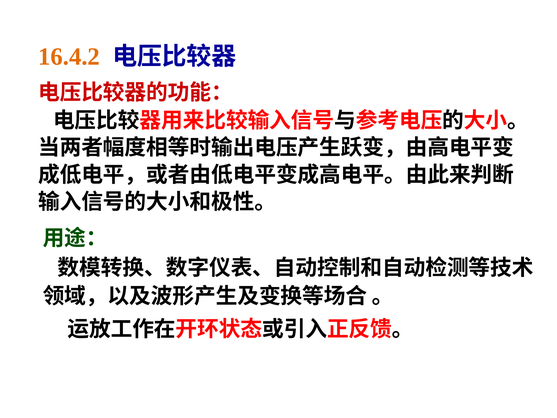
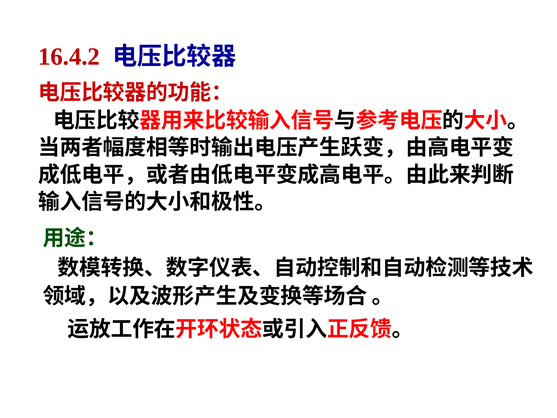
16.4.2 colour: orange -> red
